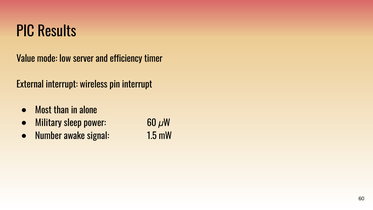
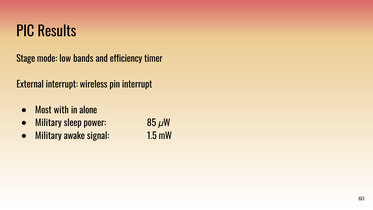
Value: Value -> Stage
server: server -> bands
than: than -> with
power 60: 60 -> 85
Number at (48, 136): Number -> Military
